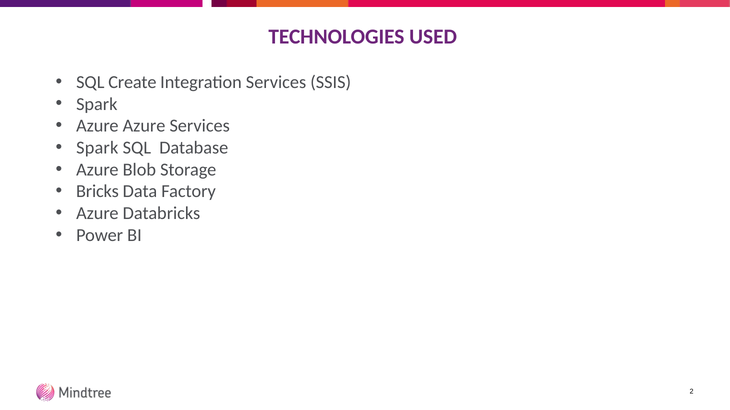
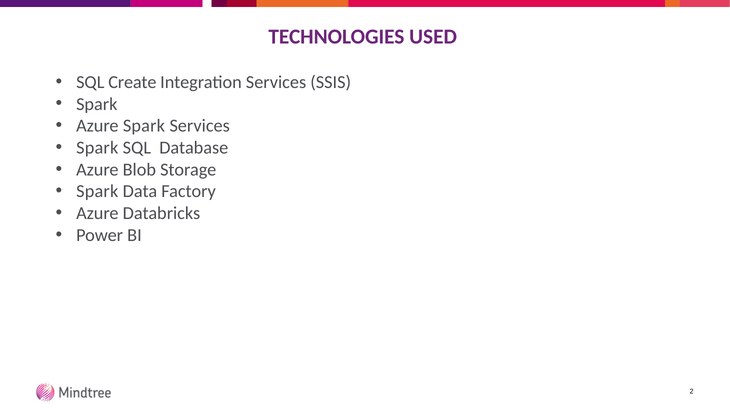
Azure Azure: Azure -> Spark
Bricks at (97, 192): Bricks -> Spark
